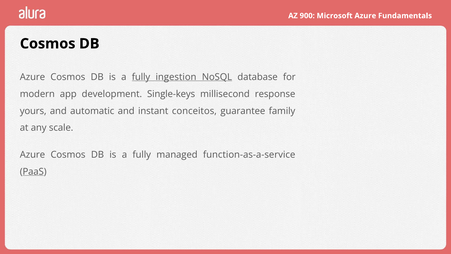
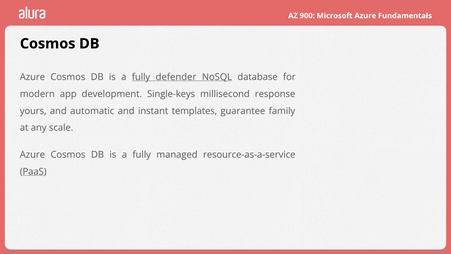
ingestion: ingestion -> defender
conceitos: conceitos -> templates
function-as-a-service: function-as-a-service -> resource-as-a-service
